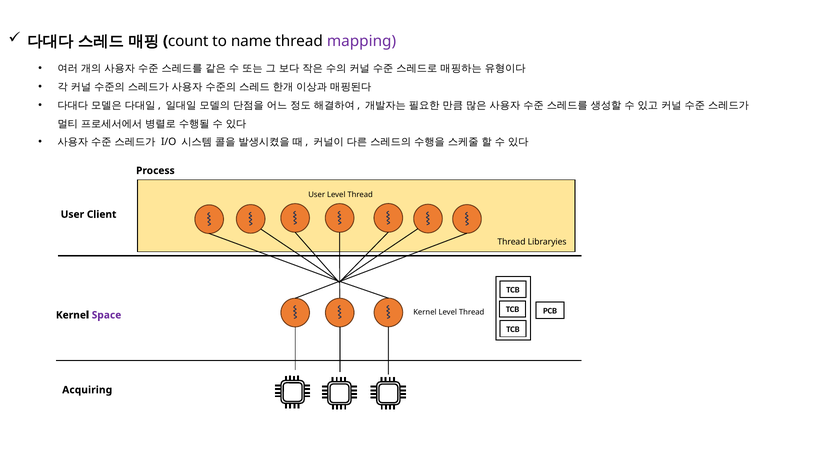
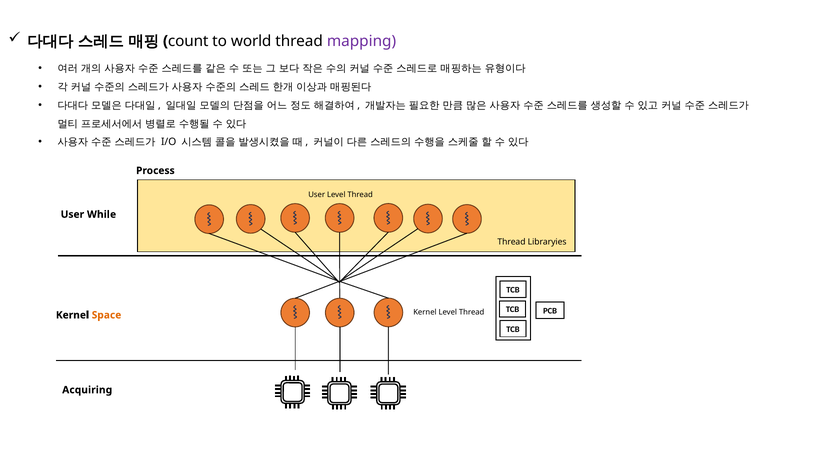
name: name -> world
Client: Client -> While
Space colour: purple -> orange
